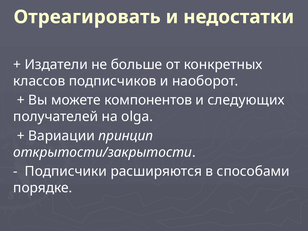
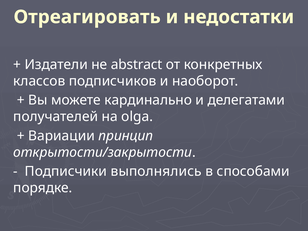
больше: больше -> abstract
компонентов: компонентов -> кардинально
следующих: следующих -> делегатами
расширяются: расширяются -> выполнялись
